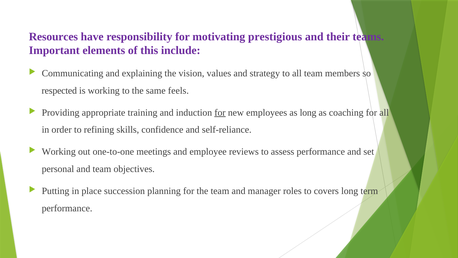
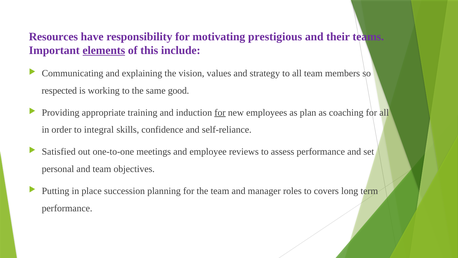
elements underline: none -> present
feels: feels -> good
as long: long -> plan
refining: refining -> integral
Working at (59, 152): Working -> Satisfied
